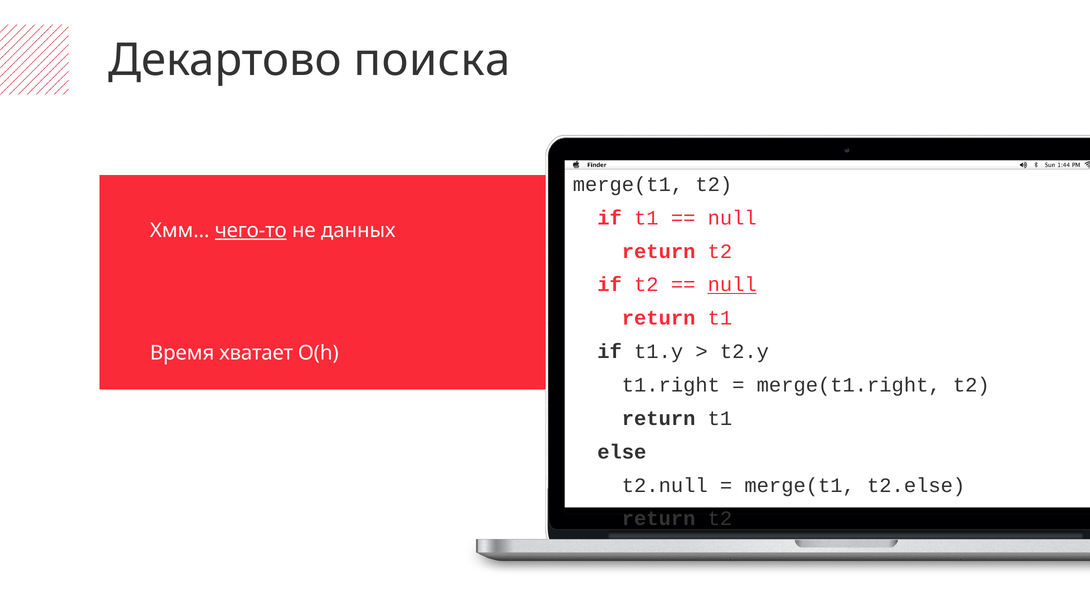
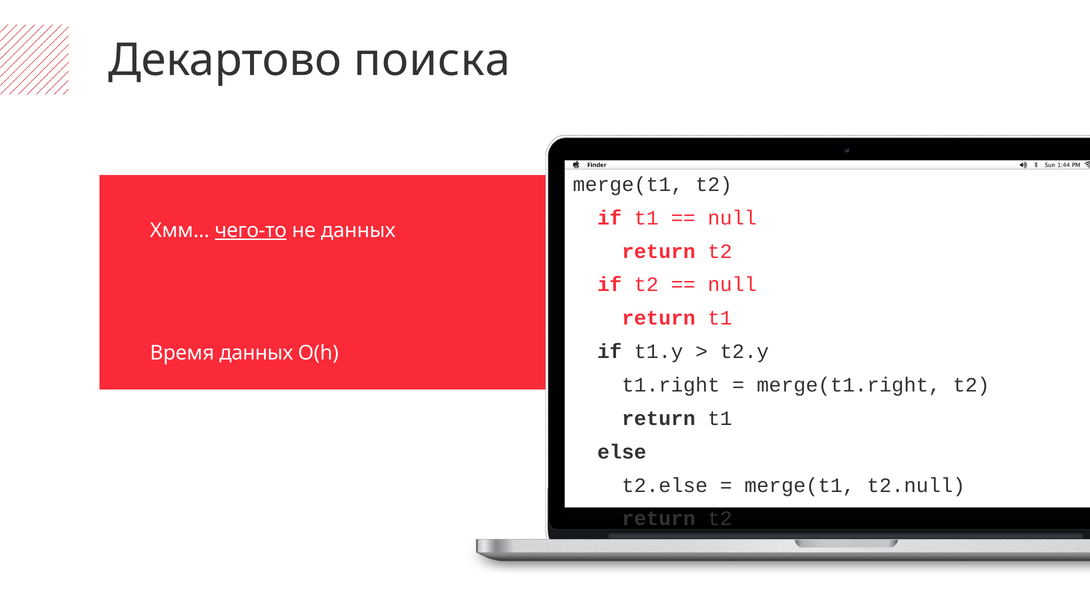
null at (732, 285) underline: present -> none
Время хватает: хватает -> данных
t2.null: t2.null -> t2.else
t2.else: t2.else -> t2.null
